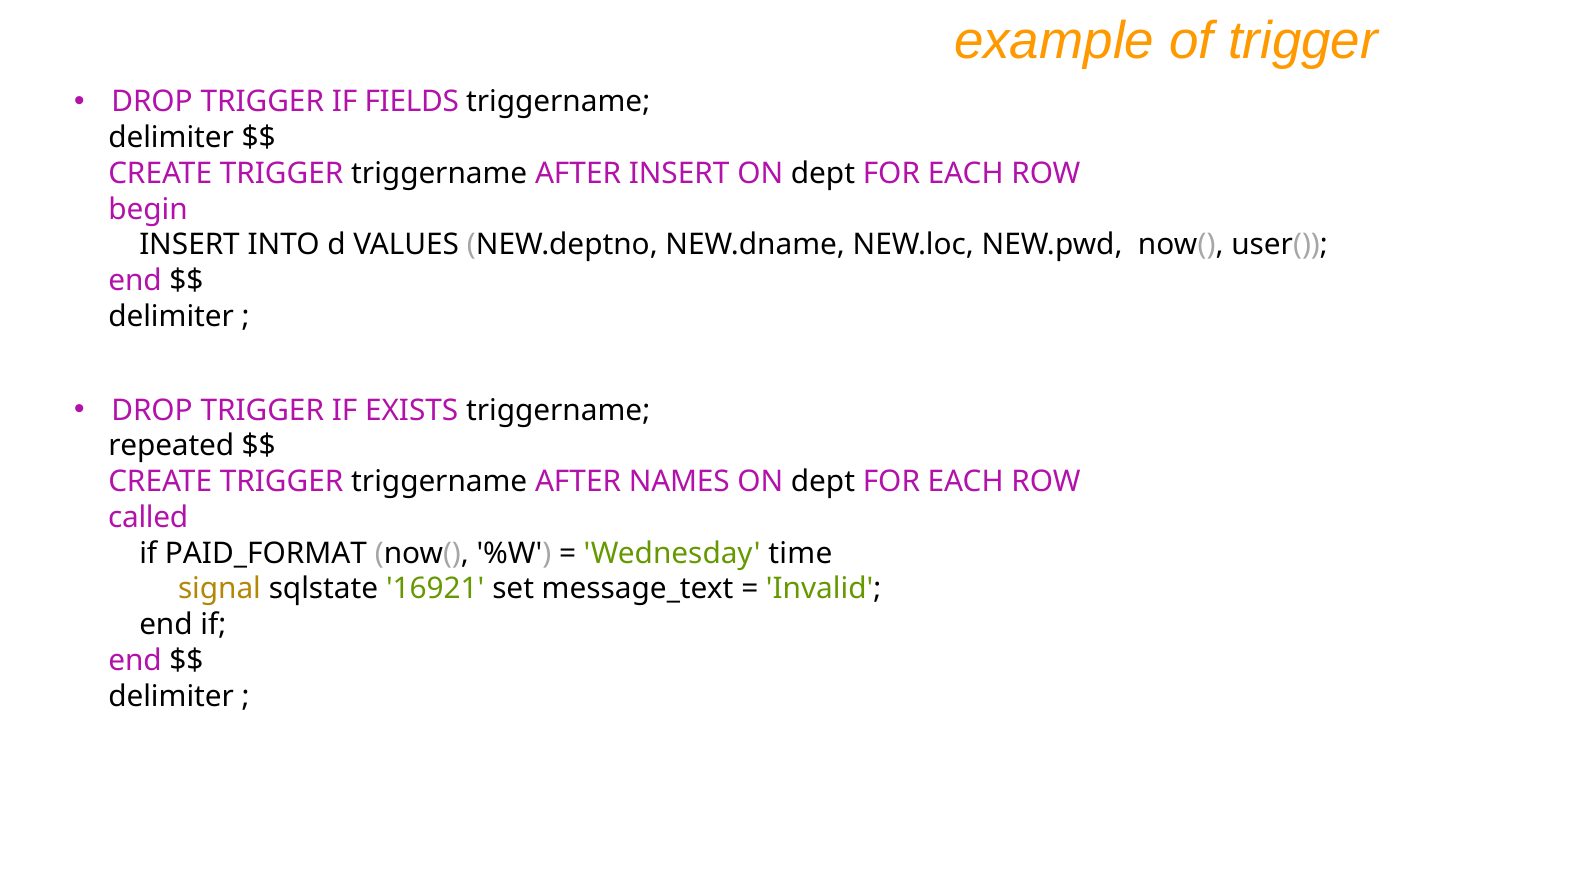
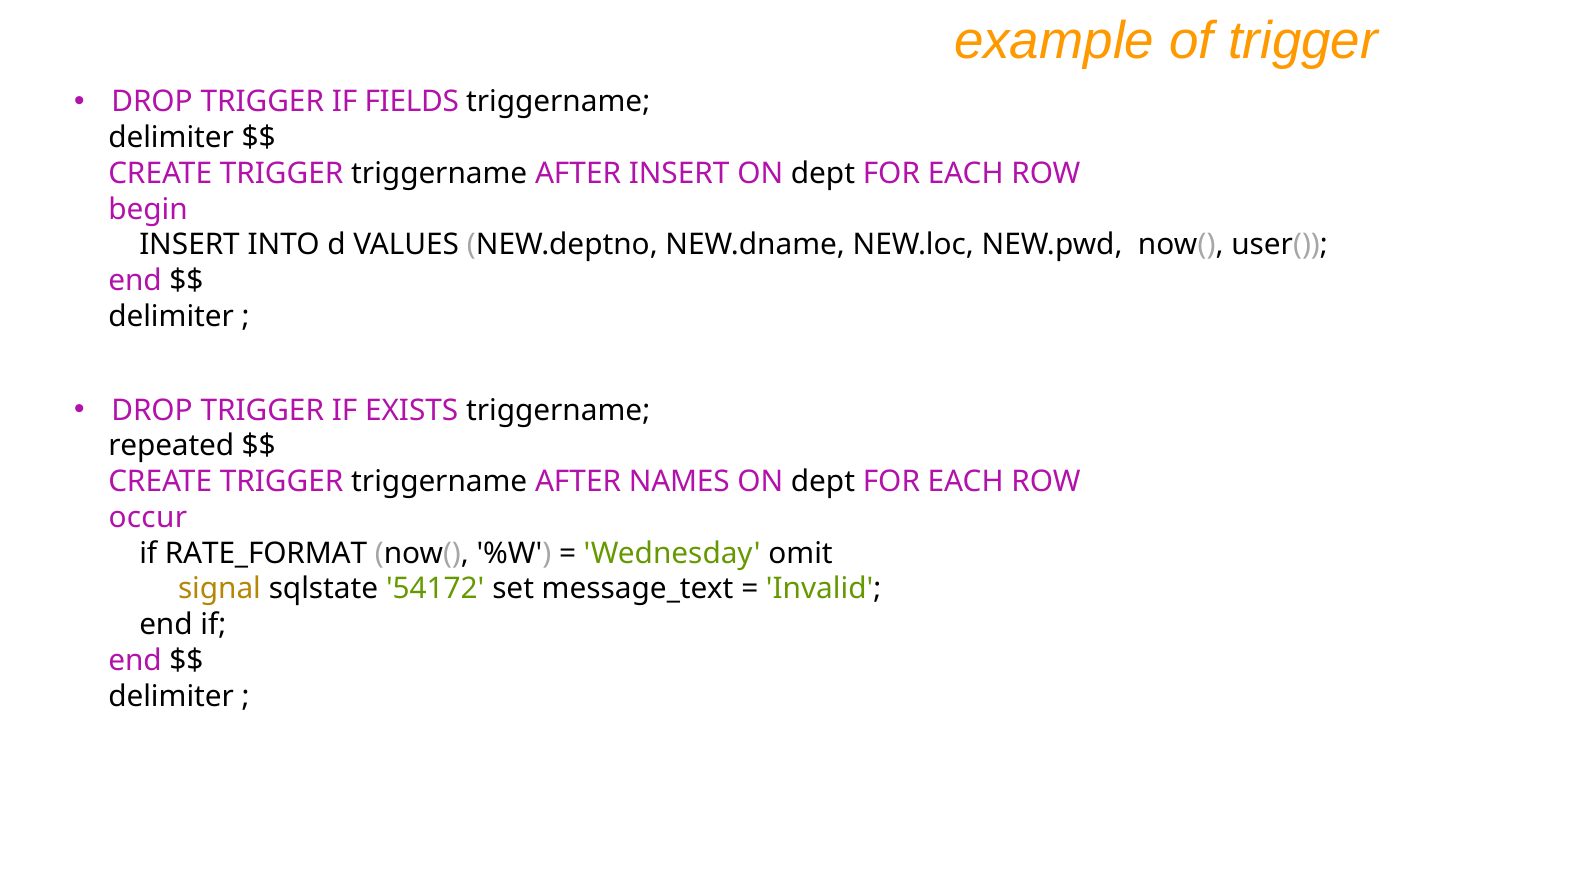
called: called -> occur
PAID_FORMAT: PAID_FORMAT -> RATE_FORMAT
time: time -> omit
16921: 16921 -> 54172
